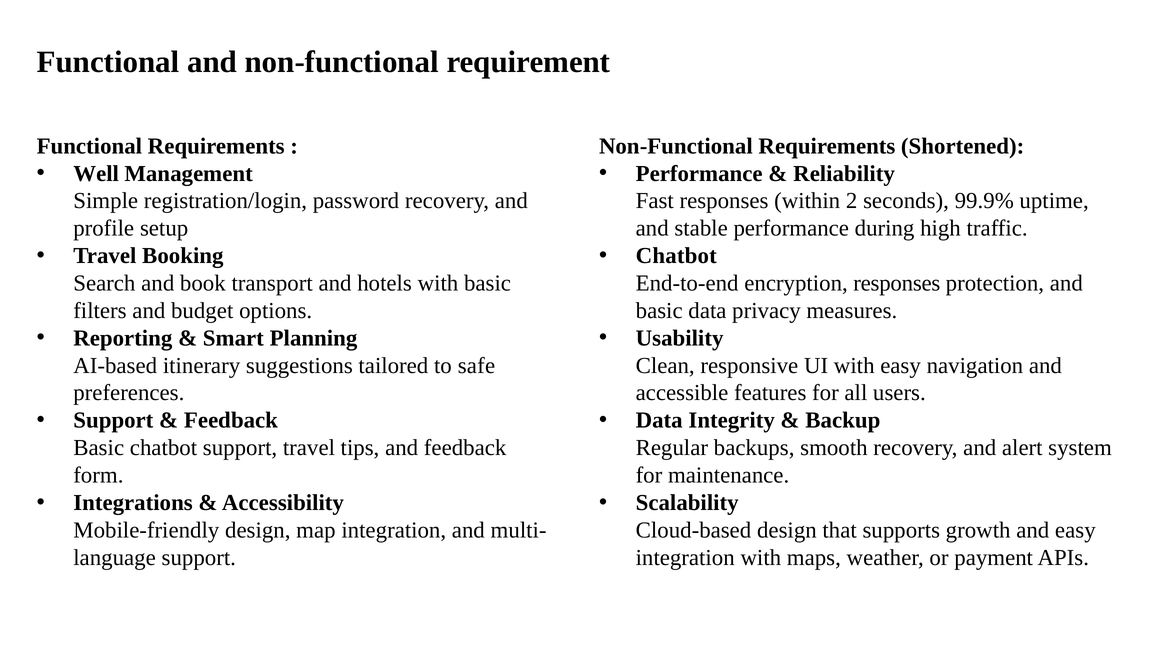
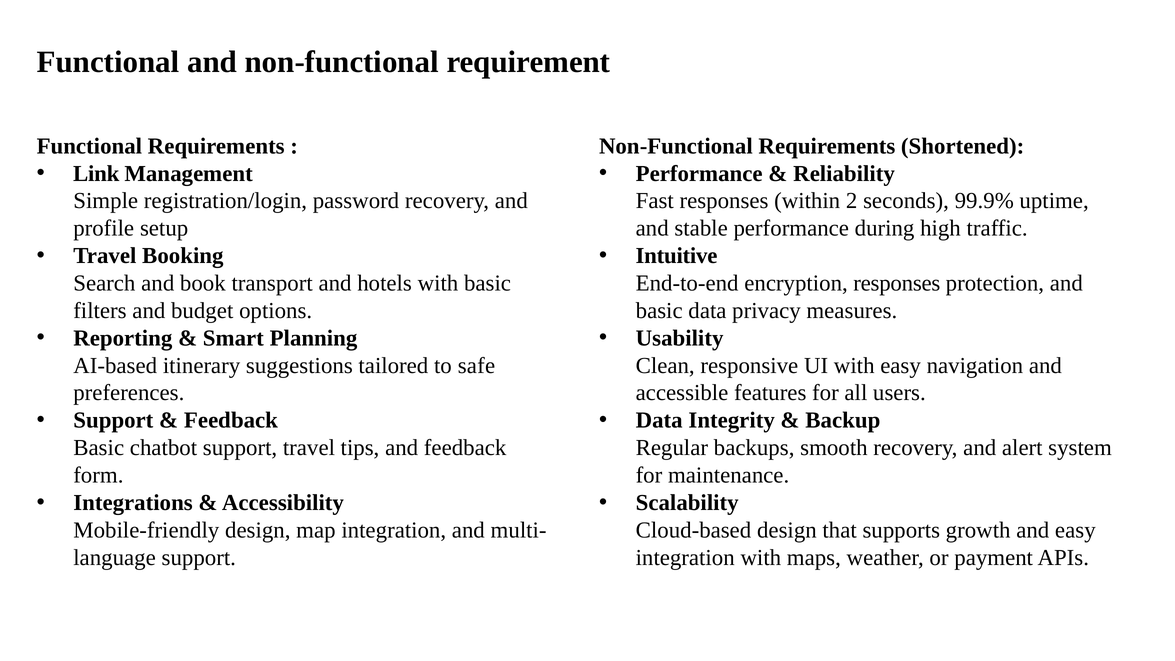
Well: Well -> Link
Chatbot at (676, 256): Chatbot -> Intuitive
